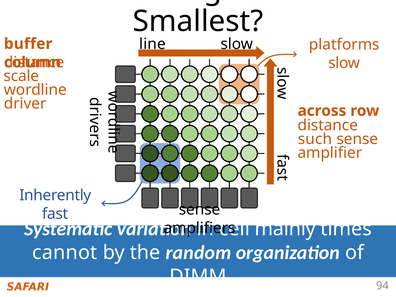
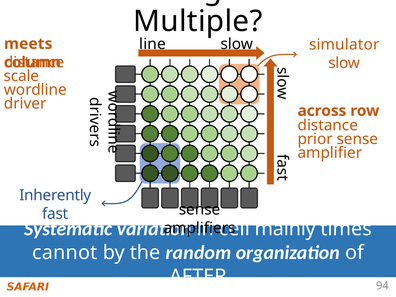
Smallest: Smallest -> Multiple
platforms: platforms -> simulator
buffer: buffer -> meets
such: such -> prior
DIMM: DIMM -> AFTER
